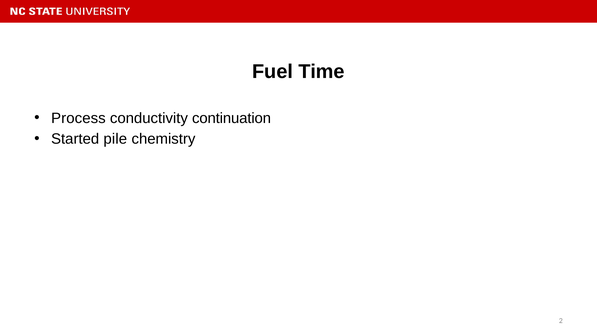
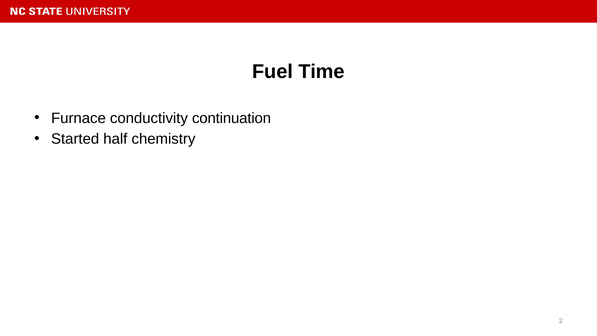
Process: Process -> Furnace
pile: pile -> half
